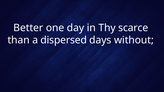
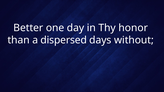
scarce: scarce -> honor
